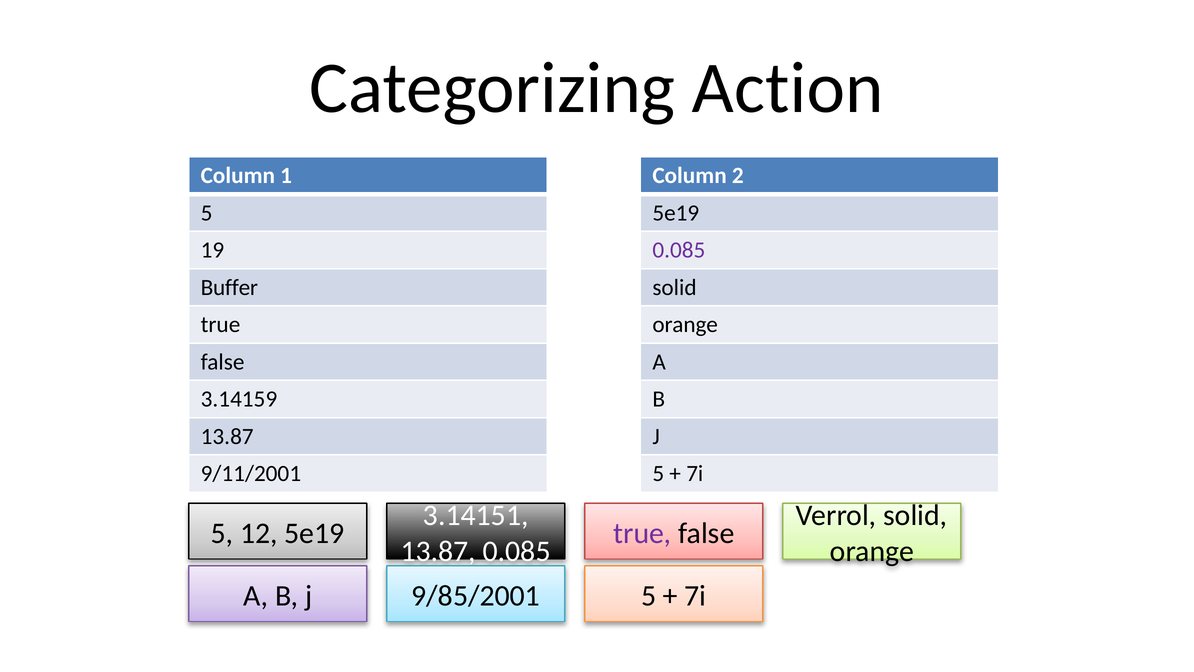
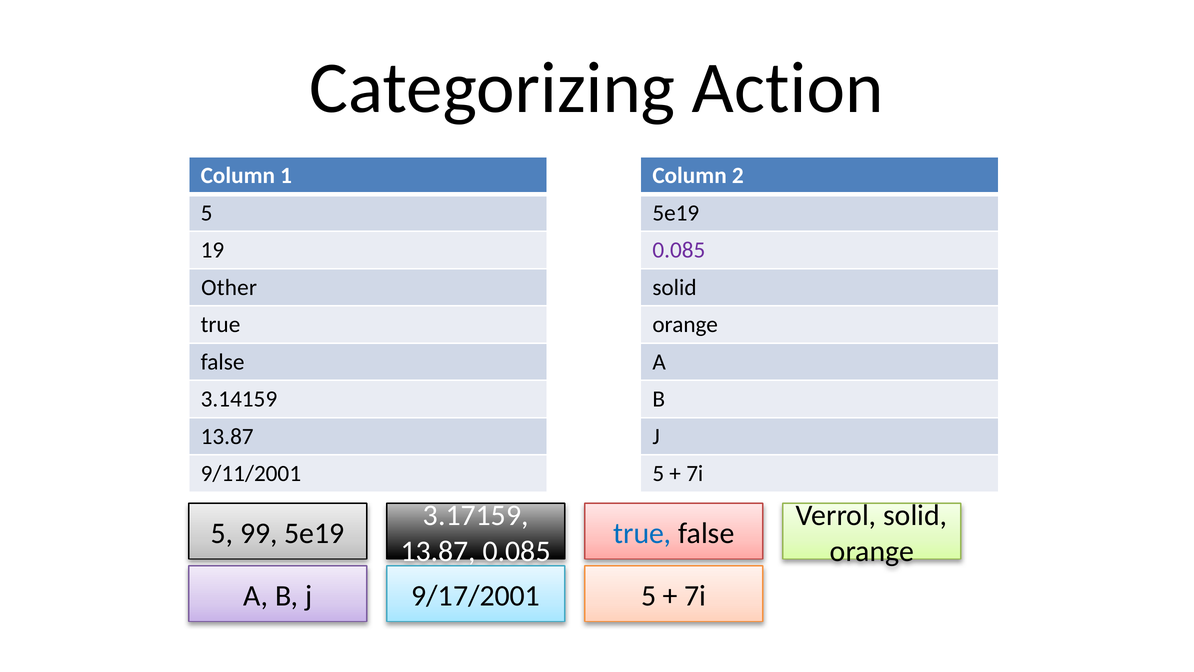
Buffer: Buffer -> Other
3.14151: 3.14151 -> 3.17159
12: 12 -> 99
true at (642, 533) colour: purple -> blue
9/85/2001: 9/85/2001 -> 9/17/2001
